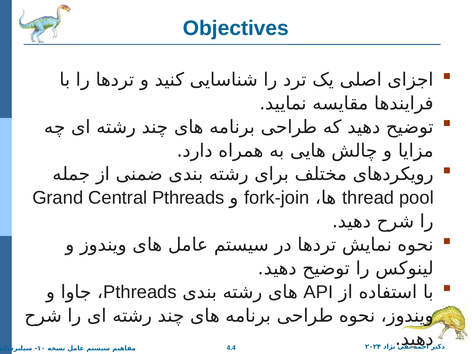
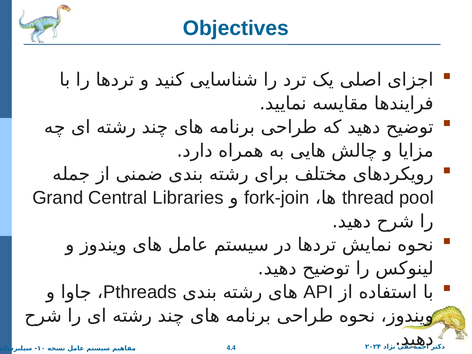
Central Pthreads: Pthreads -> Libraries
